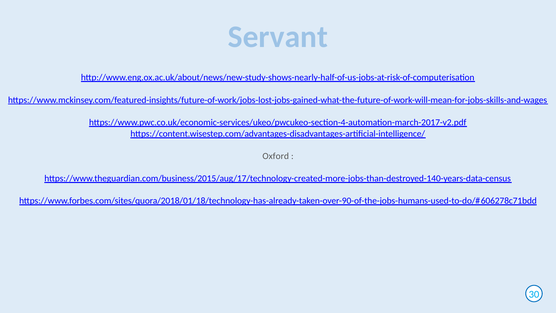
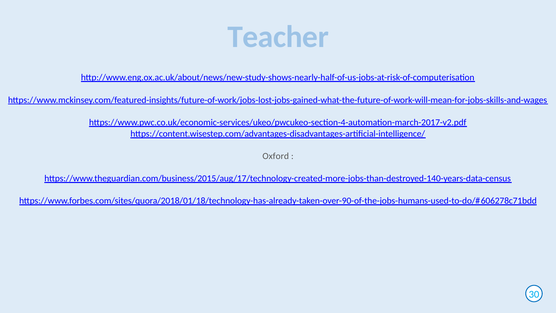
Servant: Servant -> Teacher
